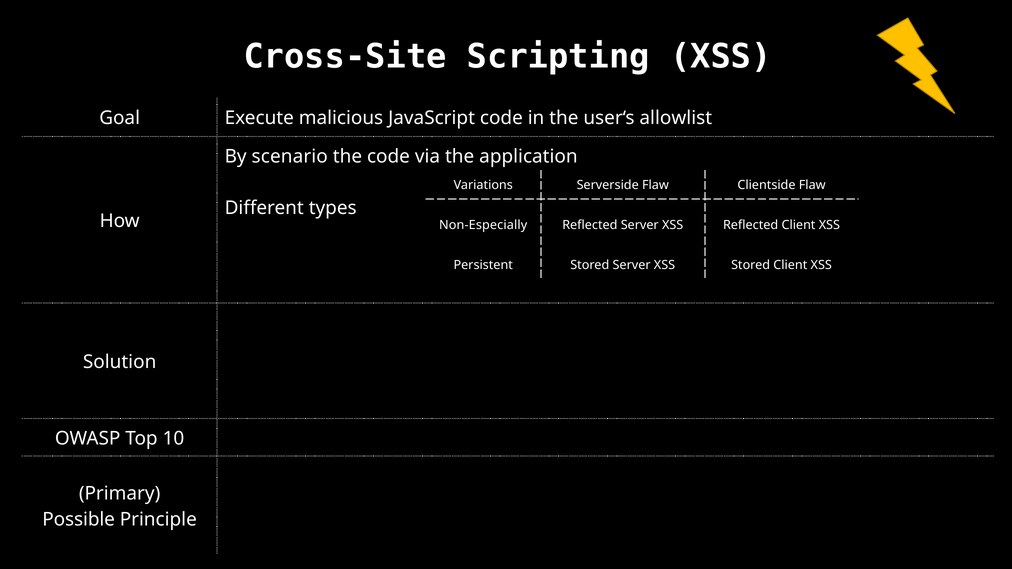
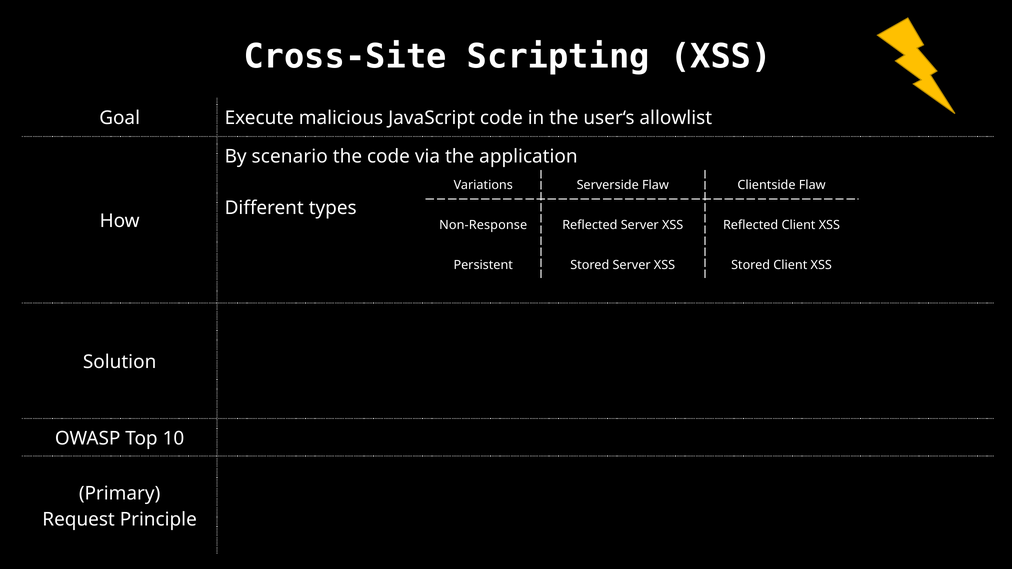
Non-Especially: Non-Especially -> Non-Response
Possible: Possible -> Request
